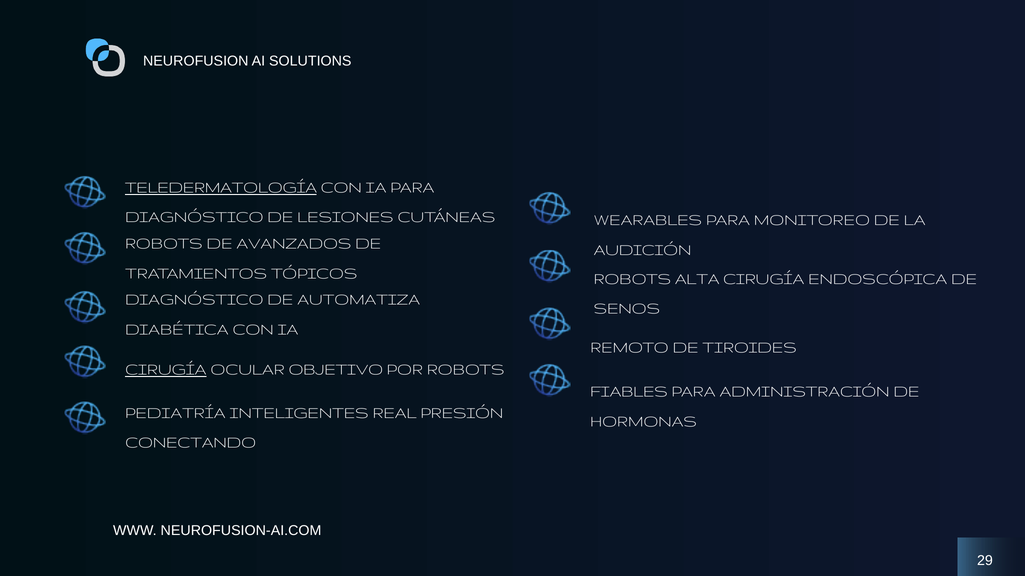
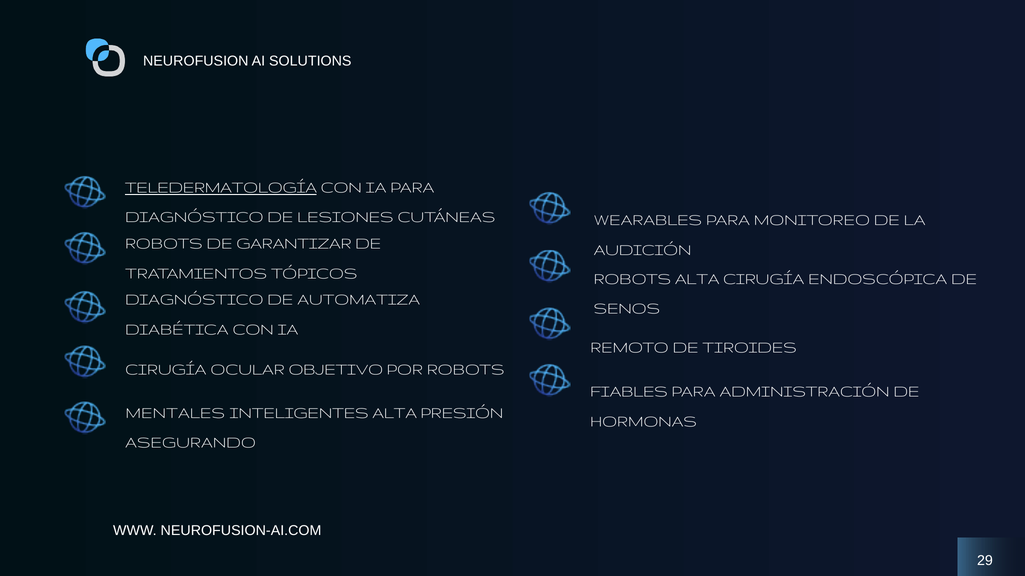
AVANZADOS: AVANZADOS -> GARANTIZAR
CIRUGÍA at (166, 369) underline: present -> none
PEDIATRÍA: PEDIATRÍA -> MENTALES
INTELIGENTES REAL: REAL -> ALTA
CONECTANDO: CONECTANDO -> ASEGURANDO
